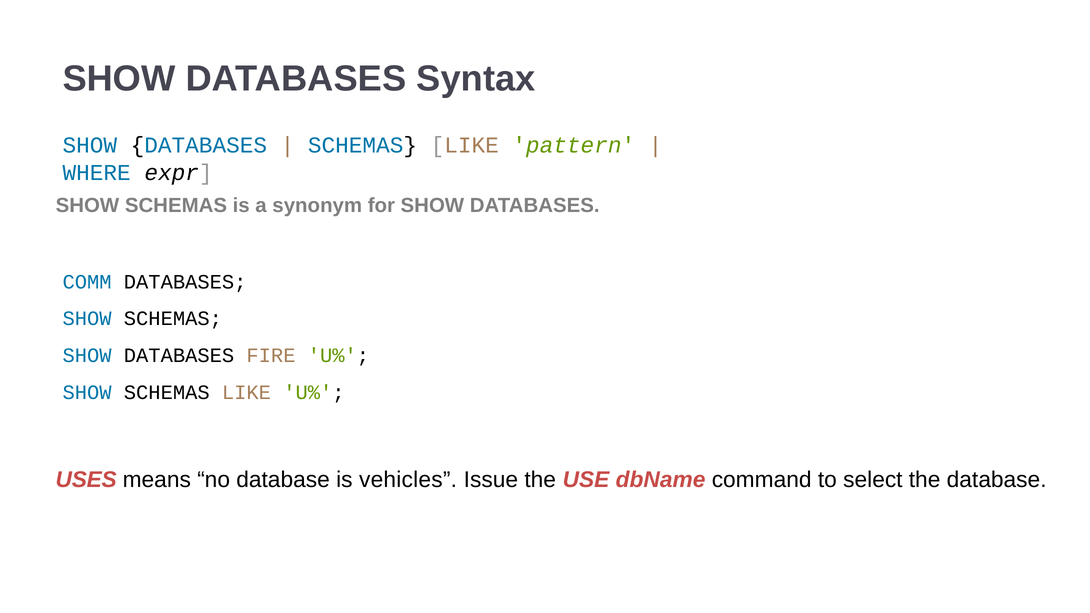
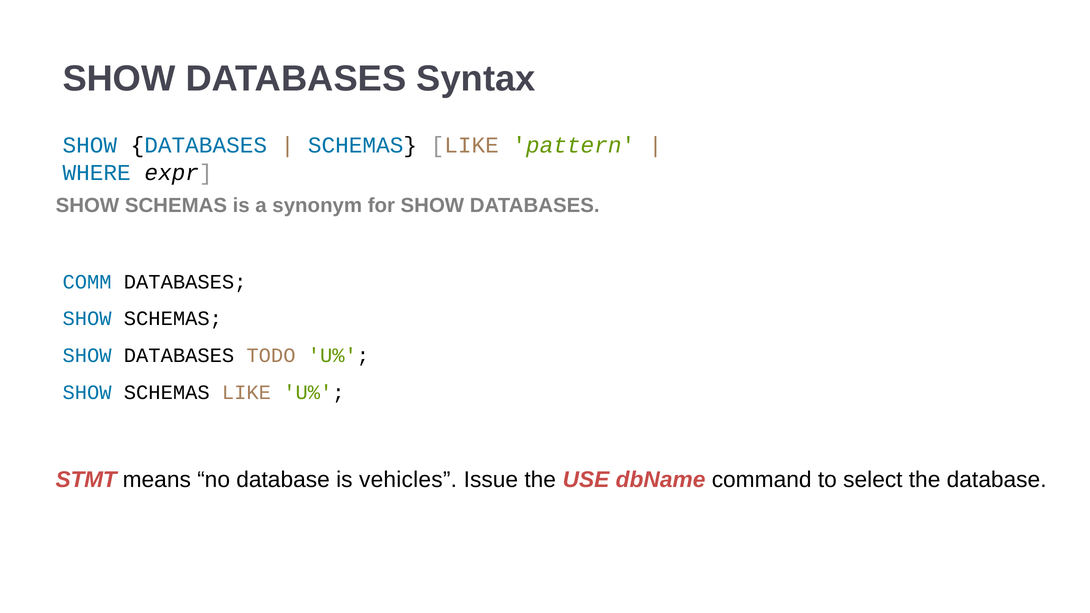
FIRE: FIRE -> TODO
USES: USES -> STMT
